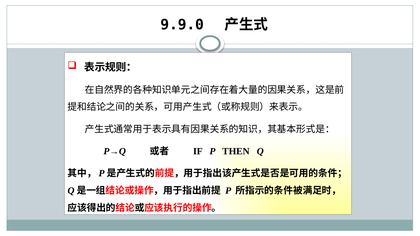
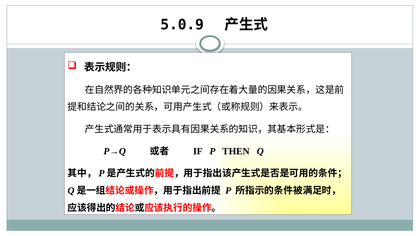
9.9.0: 9.9.0 -> 5.0.9
